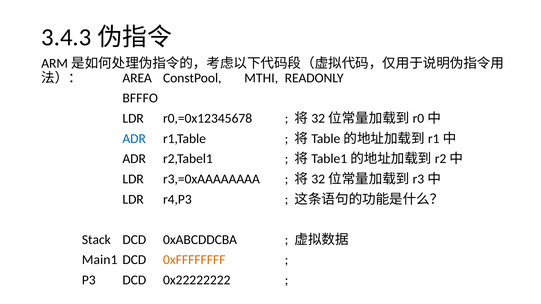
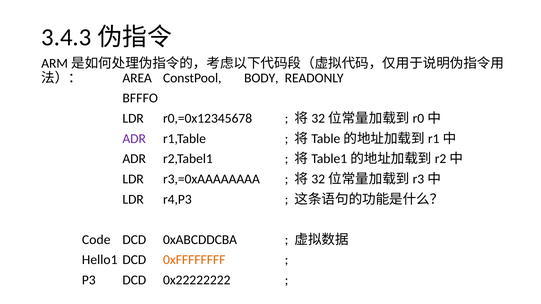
MTHI: MTHI -> BODY
ADR at (134, 139) colour: blue -> purple
Stack: Stack -> Code
Main1: Main1 -> Hello1
